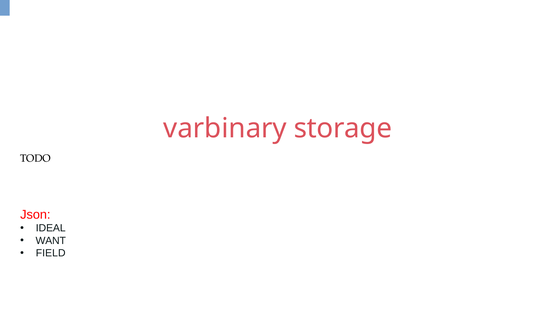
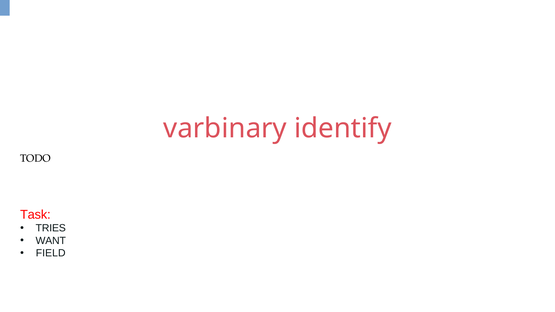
storage: storage -> identify
Json: Json -> Task
IDEAL: IDEAL -> TRIES
